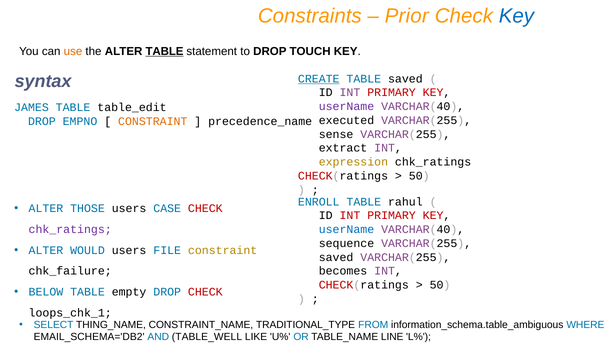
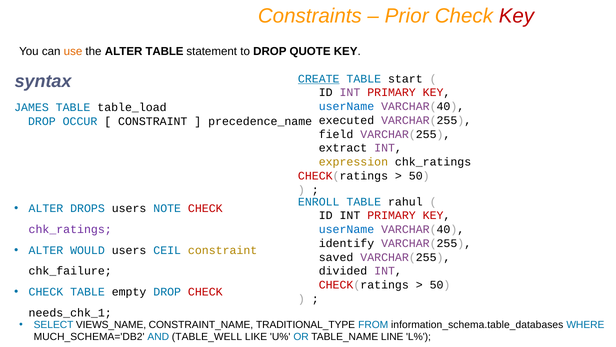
Key at (516, 16) colour: blue -> red
TABLE at (165, 51) underline: present -> none
TOUCH: TOUCH -> QUOTE
TABLE saved: saved -> start
userName at (346, 106) colour: purple -> blue
table_edit: table_edit -> table_load
EMPNO: EMPNO -> OCCUR
CONSTRAINT at (153, 121) colour: orange -> black
sense: sense -> field
THOSE: THOSE -> DROPS
CASE: CASE -> NOTE
INT at (350, 215) colour: red -> black
sequence: sequence -> identify
FILE: FILE -> CEIL
becomes: becomes -> divided
BELOW at (46, 292): BELOW -> CHECK
loops_chk_1: loops_chk_1 -> needs_chk_1
THING_NAME: THING_NAME -> VIEWS_NAME
information_schema.table_ambiguous: information_schema.table_ambiguous -> information_schema.table_databases
EMAIL_SCHEMA='DB2: EMAIL_SCHEMA='DB2 -> MUCH_SCHEMA='DB2
